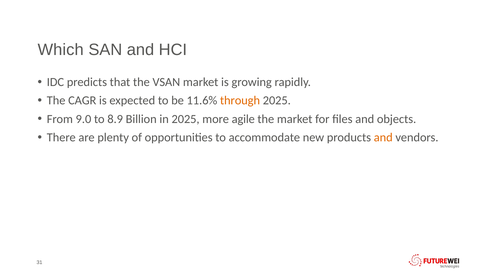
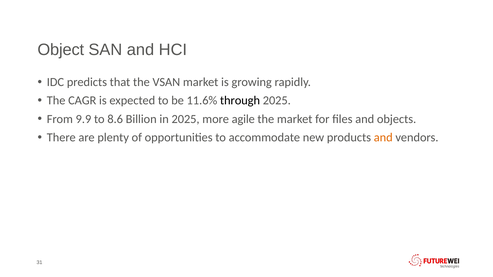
Which: Which -> Object
through colour: orange -> black
9.0: 9.0 -> 9.9
8.9: 8.9 -> 8.6
